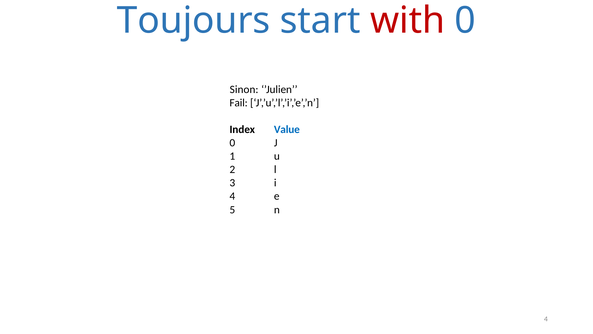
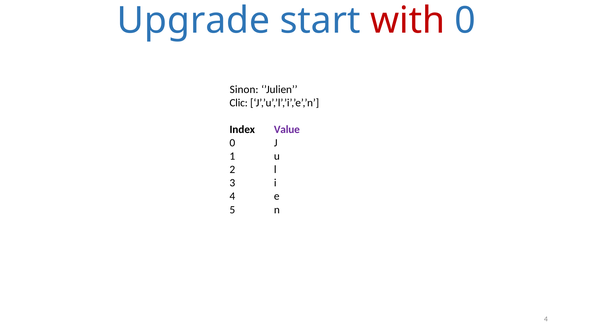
Toujours: Toujours -> Upgrade
Fail: Fail -> Clic
Value colour: blue -> purple
